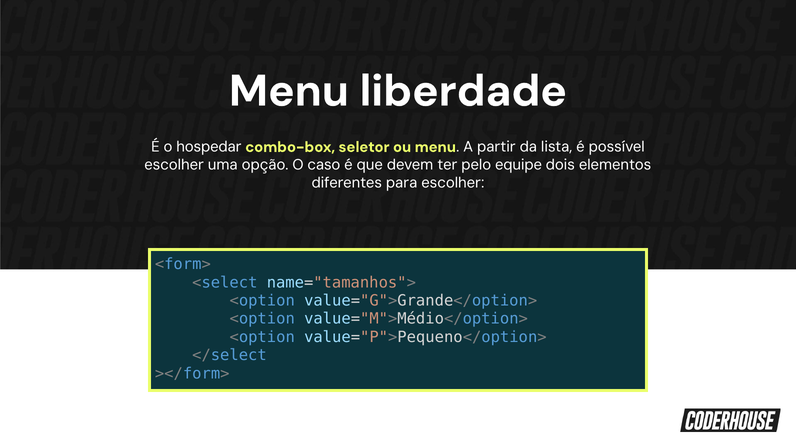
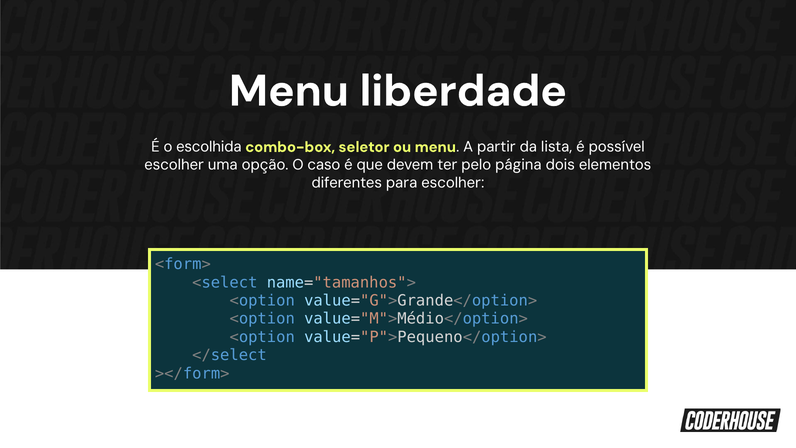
hospedar: hospedar -> escolhida
equipe: equipe -> página
